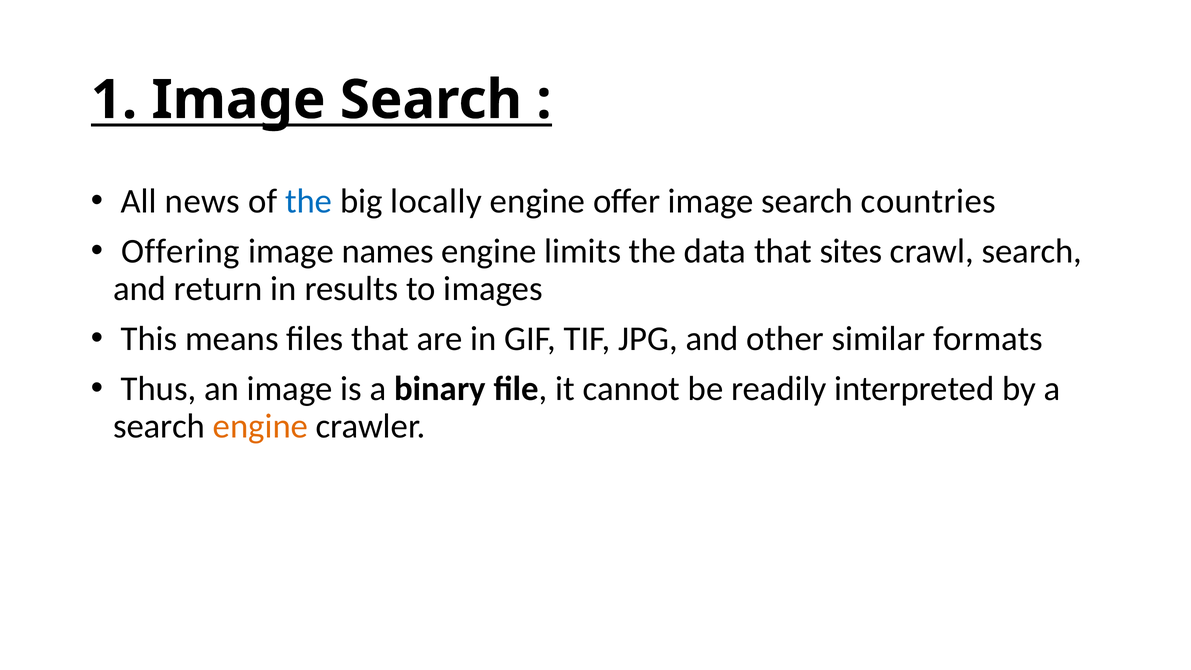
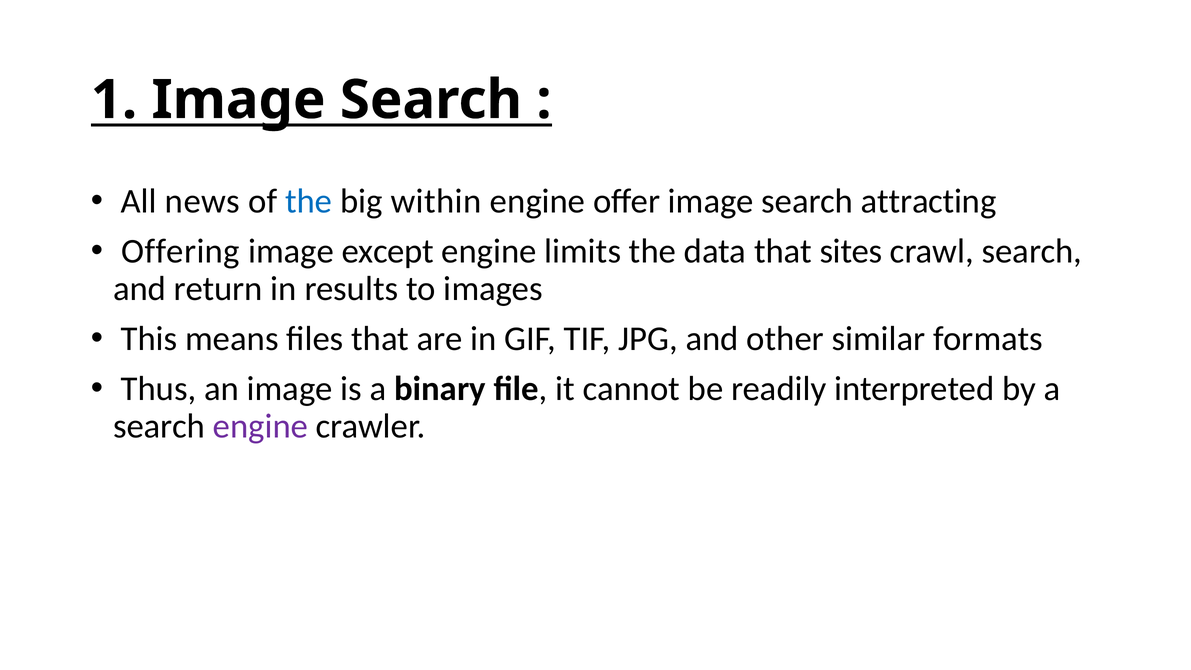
locally: locally -> within
countries: countries -> attracting
names: names -> except
engine at (260, 426) colour: orange -> purple
